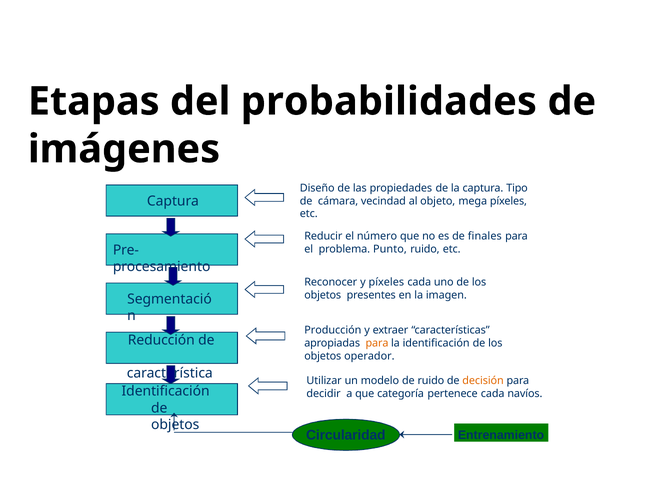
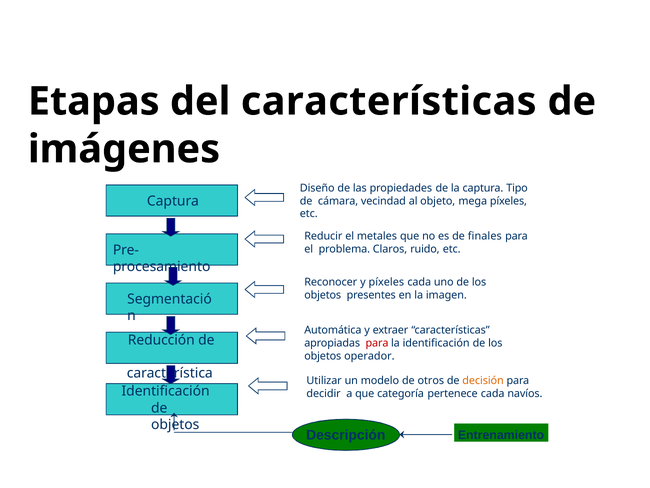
del probabilidades: probabilidades -> características
número: número -> metales
Punto: Punto -> Claros
Producción: Producción -> Automática
para at (377, 343) colour: orange -> red
de ruido: ruido -> otros
Circularidad: Circularidad -> Descripción
